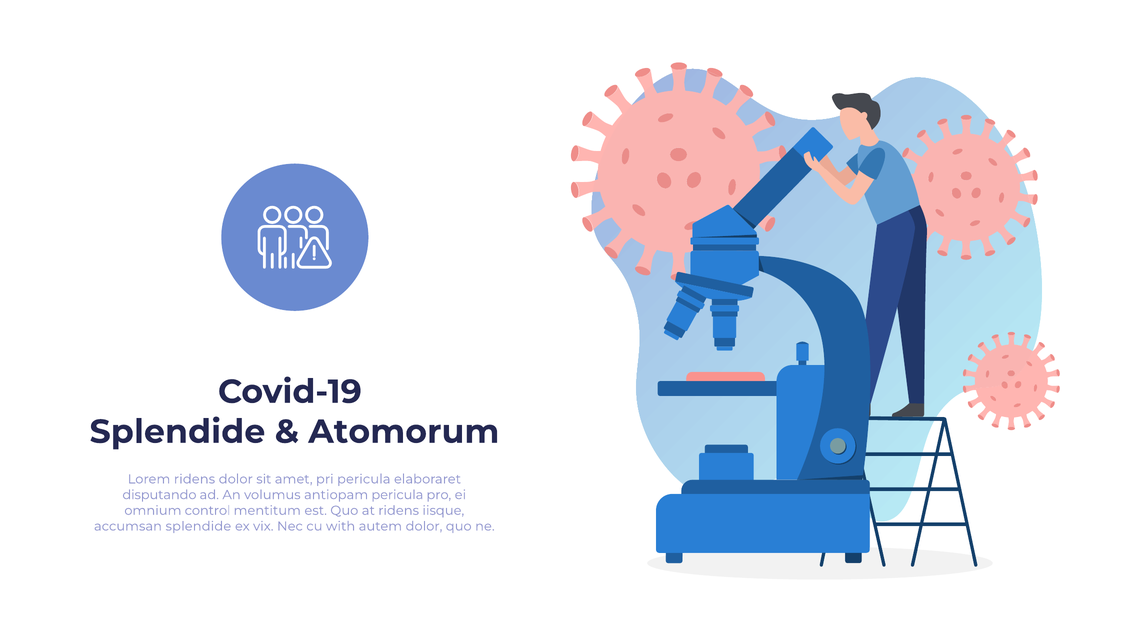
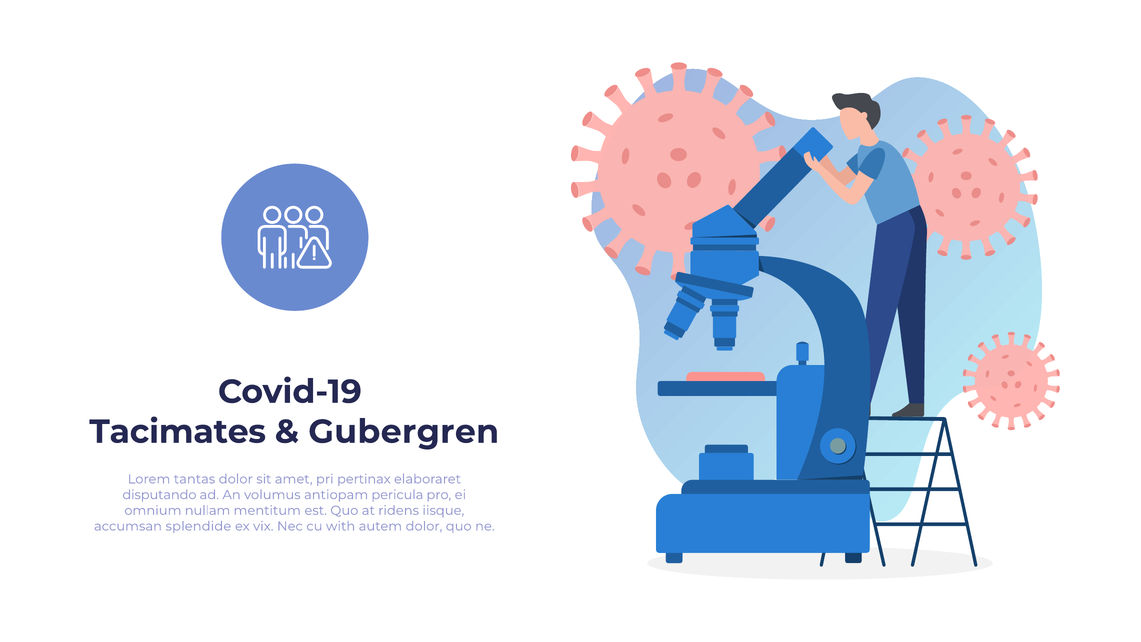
Splendide at (177, 432): Splendide -> Tacimates
Atomorum: Atomorum -> Gubergren
Lorem ridens: ridens -> tantas
pri pericula: pericula -> pertinax
control: control -> nullam
